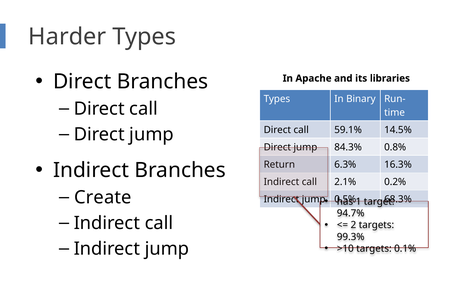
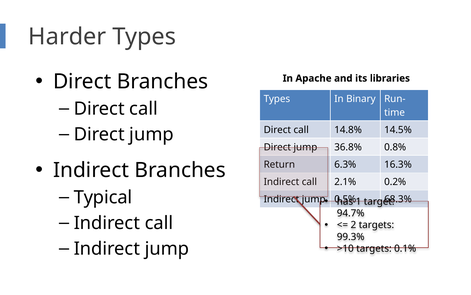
59.1%: 59.1% -> 14.8%
84.3%: 84.3% -> 36.8%
Create: Create -> Typical
